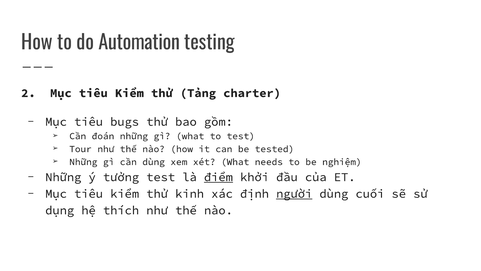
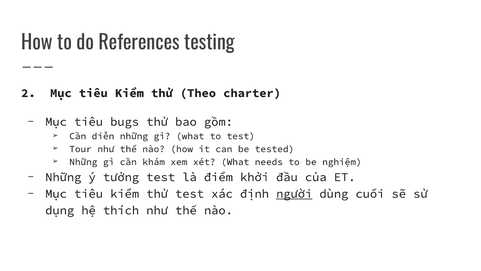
Automation: Automation -> References
Tảng: Tảng -> Theo
đoán: đoán -> diễn
cần dùng: dùng -> khám
điểm underline: present -> none
thử kinh: kinh -> test
